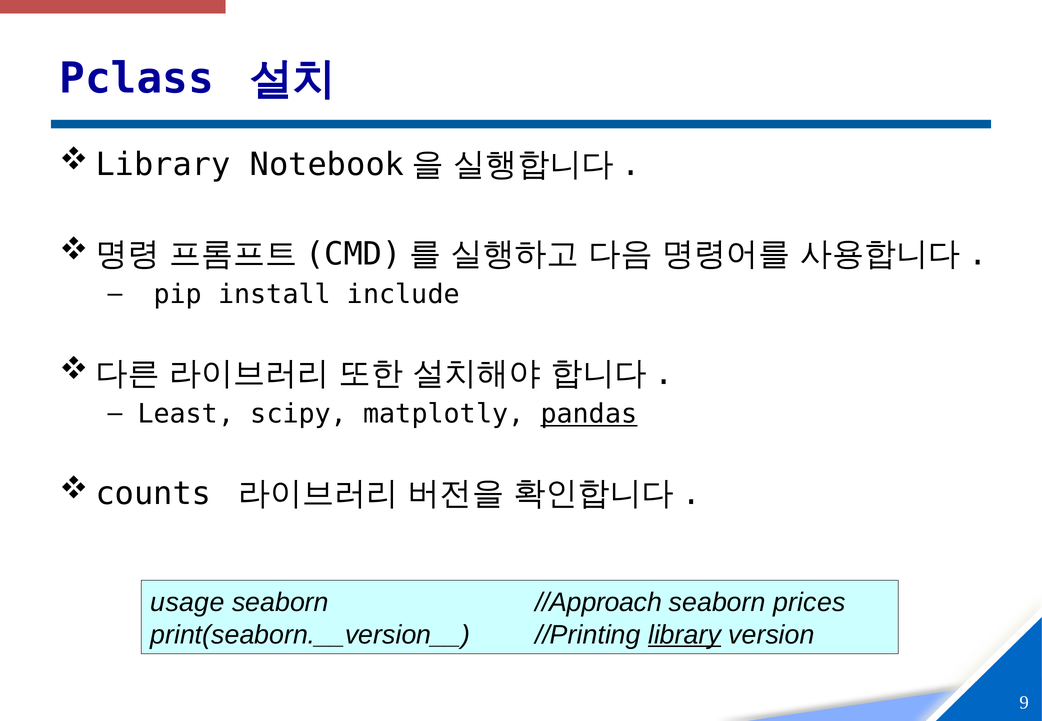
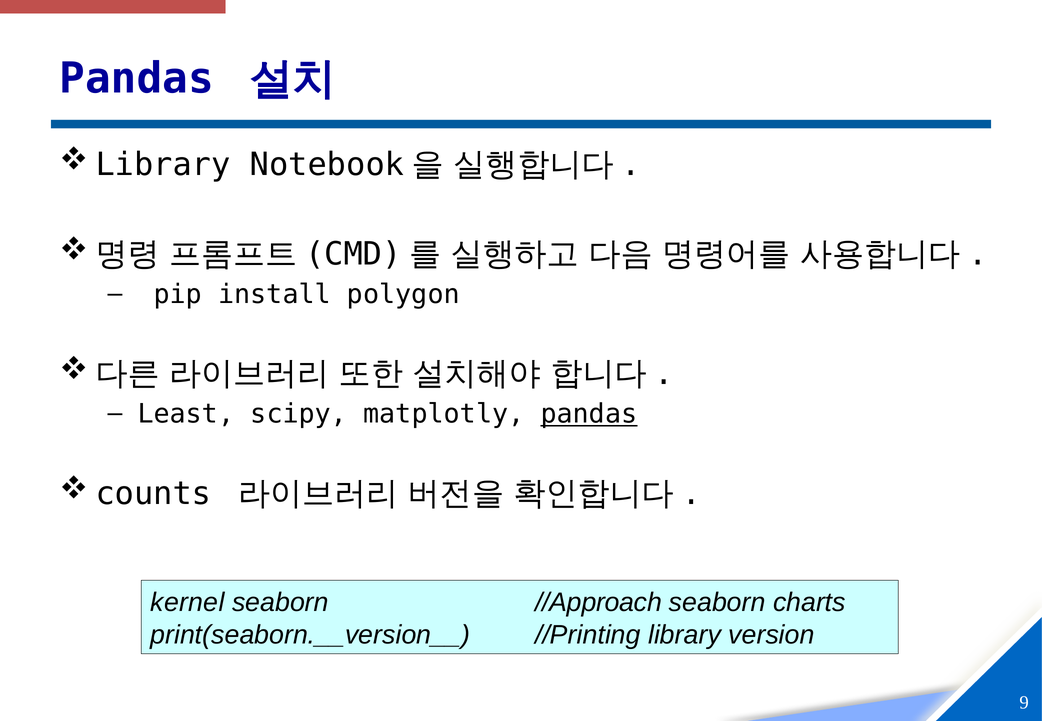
Pclass at (137, 79): Pclass -> Pandas
include: include -> polygon
usage: usage -> kernel
prices: prices -> charts
library at (684, 635) underline: present -> none
